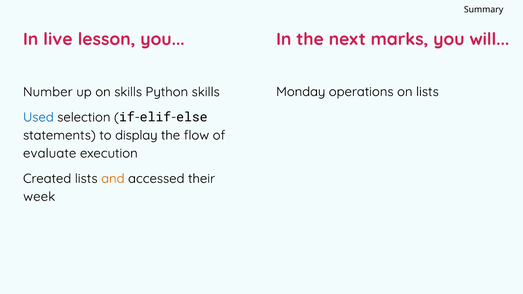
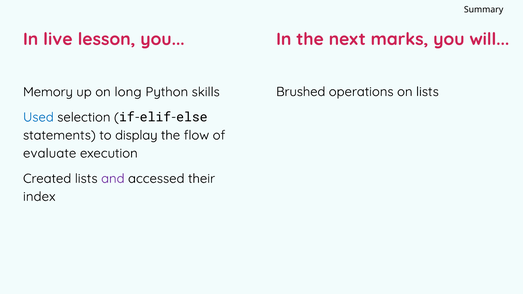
Monday: Monday -> Brushed
Number: Number -> Memory
on skills: skills -> long
and colour: orange -> purple
week: week -> index
